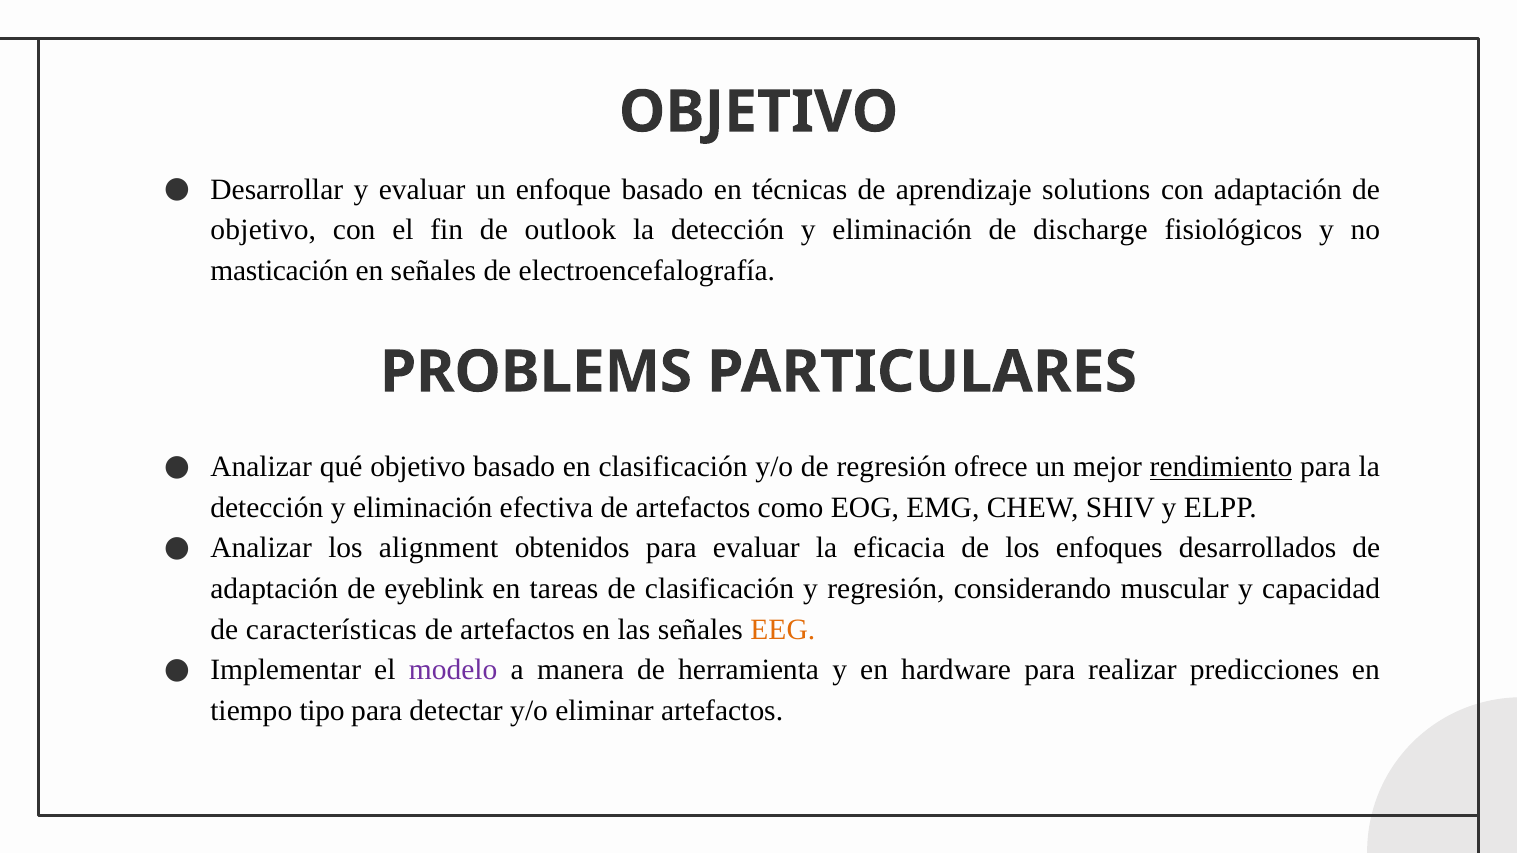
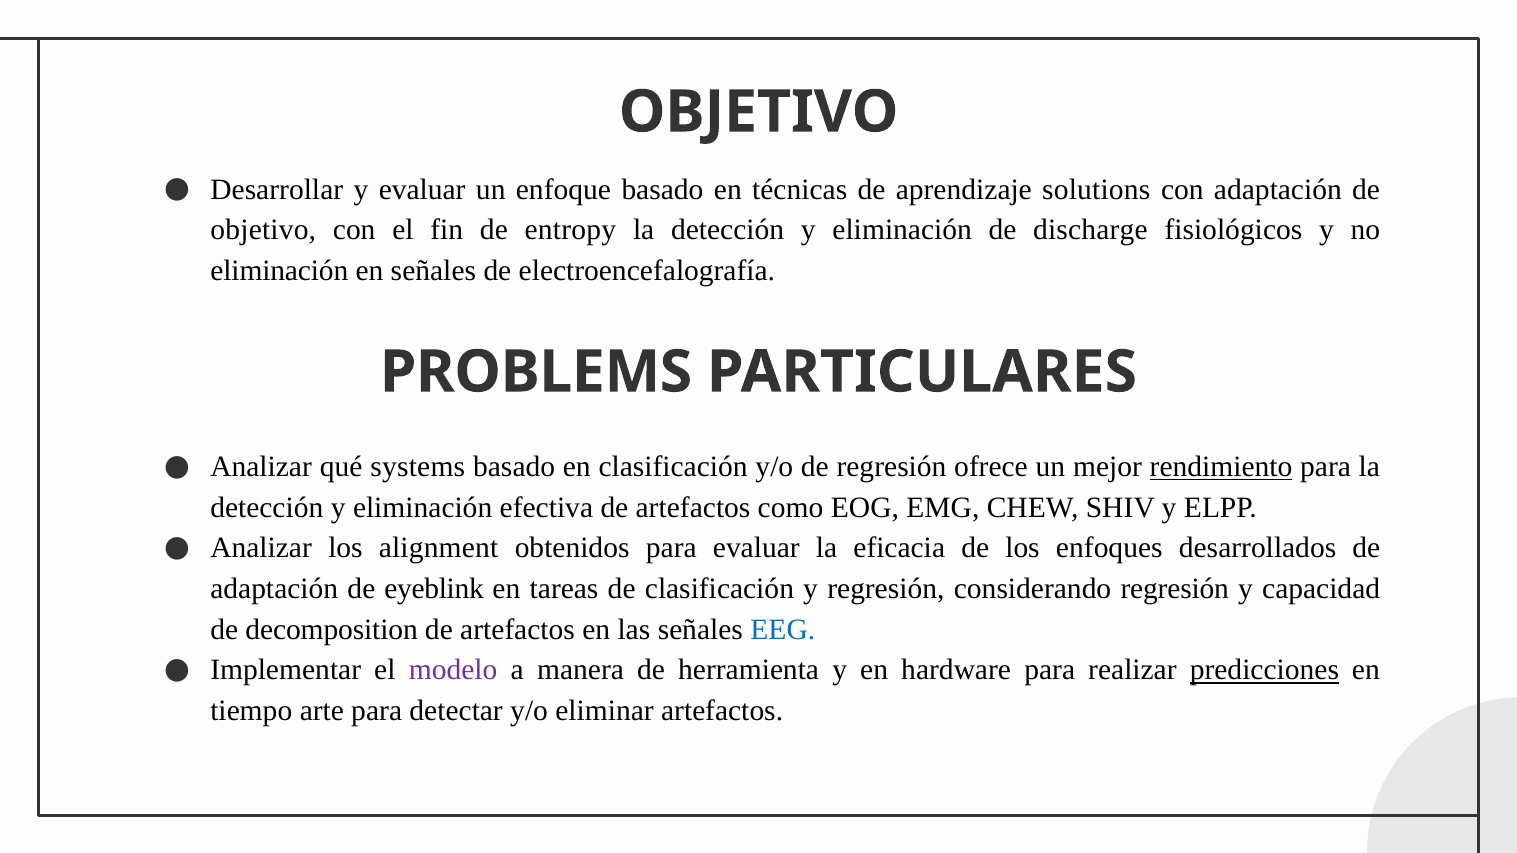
outlook: outlook -> entropy
masticación at (279, 271): masticación -> eliminación
qué objetivo: objetivo -> systems
considerando muscular: muscular -> regresión
características: características -> decomposition
EEG colour: orange -> blue
predicciones underline: none -> present
tipo: tipo -> arte
